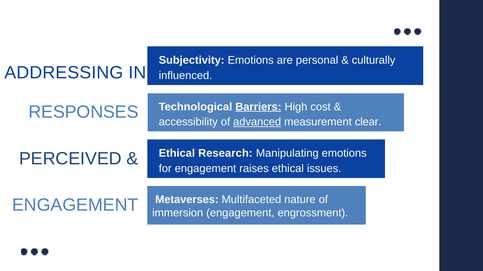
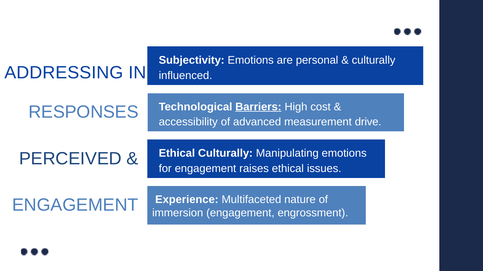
advanced underline: present -> none
clear: clear -> drive
Ethical Research: Research -> Culturally
Metaverses: Metaverses -> Experience
